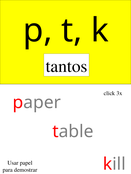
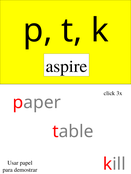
tantos: tantos -> aspire
